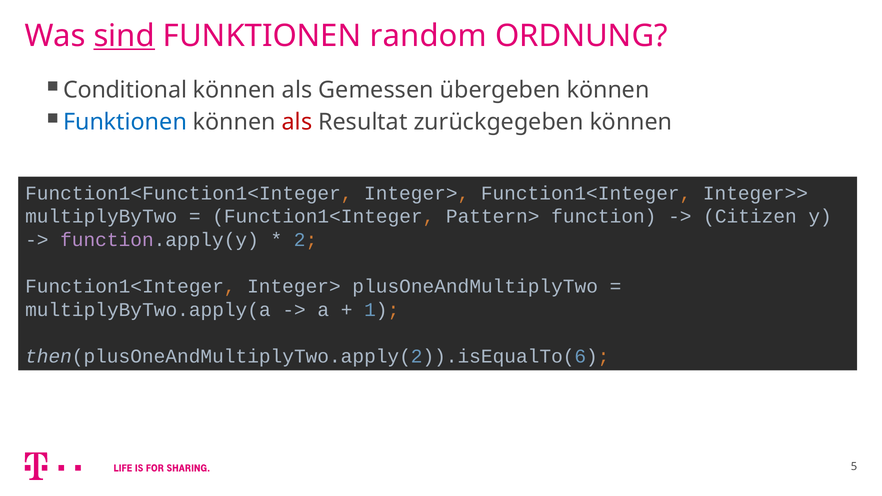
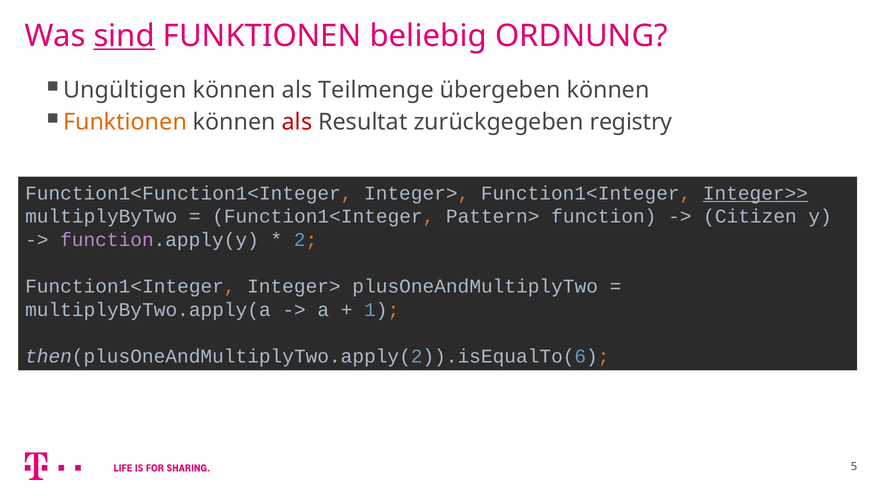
random: random -> beliebig
Conditional: Conditional -> Ungültigen
Gemessen: Gemessen -> Teilmenge
Funktionen at (125, 122) colour: blue -> orange
zurückgegeben können: können -> registry
Integer>> underline: none -> present
